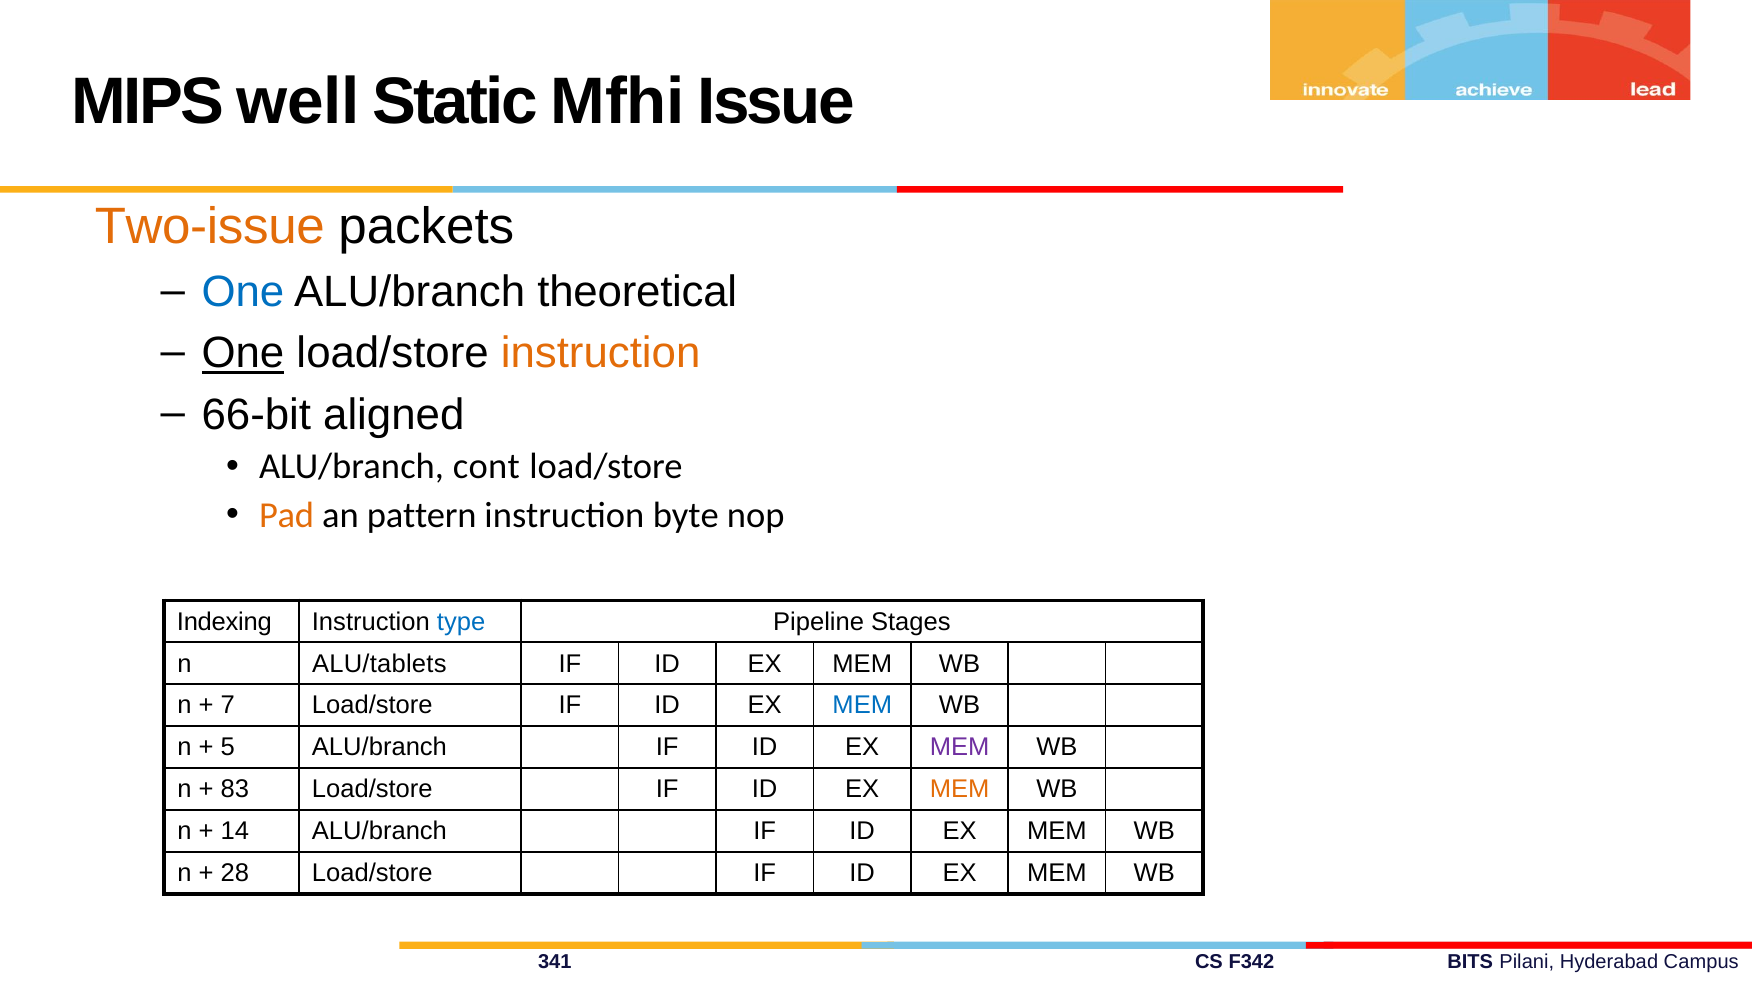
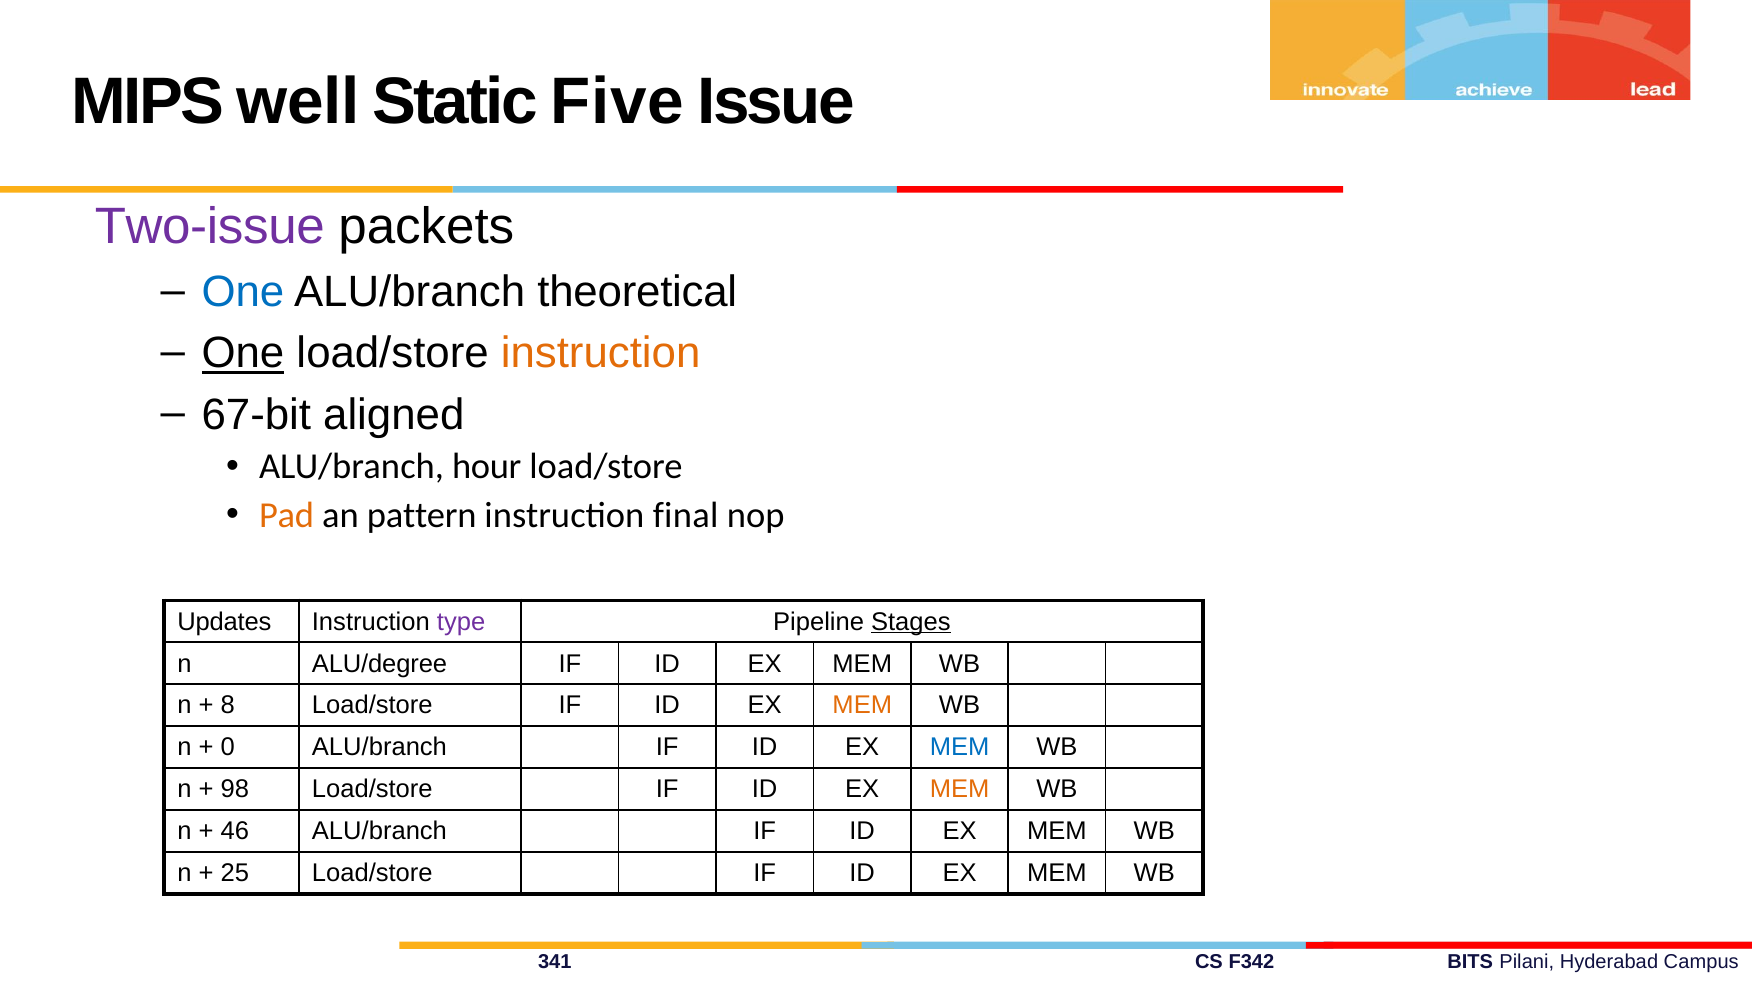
Mfhi: Mfhi -> Five
Two-issue colour: orange -> purple
66-bit: 66-bit -> 67-bit
cont: cont -> hour
byte: byte -> final
Indexing: Indexing -> Updates
type colour: blue -> purple
Stages underline: none -> present
ALU/tablets: ALU/tablets -> ALU/degree
7: 7 -> 8
MEM at (862, 705) colour: blue -> orange
5: 5 -> 0
MEM at (960, 747) colour: purple -> blue
83: 83 -> 98
14: 14 -> 46
28: 28 -> 25
